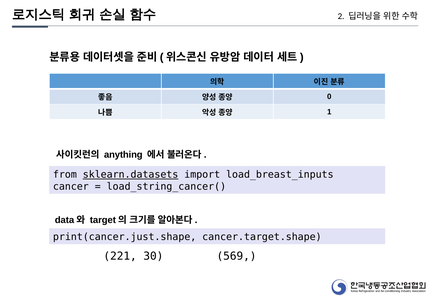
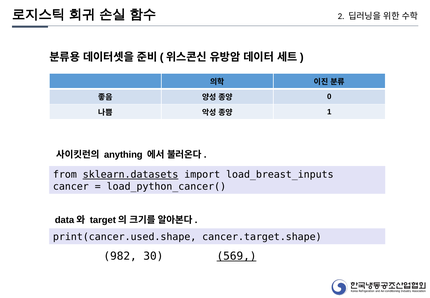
load_string_cancer(: load_string_cancer( -> load_python_cancer(
print(cancer.just.shape: print(cancer.just.shape -> print(cancer.used.shape
221: 221 -> 982
569 underline: none -> present
